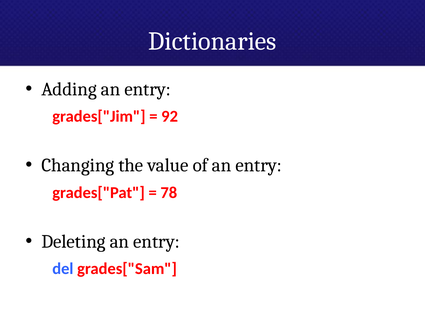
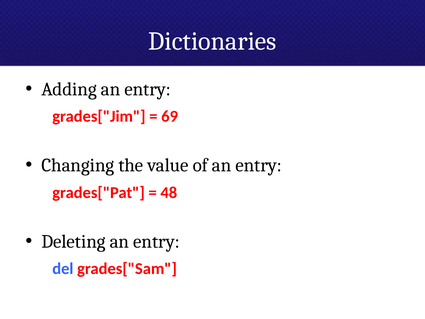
92: 92 -> 69
78: 78 -> 48
